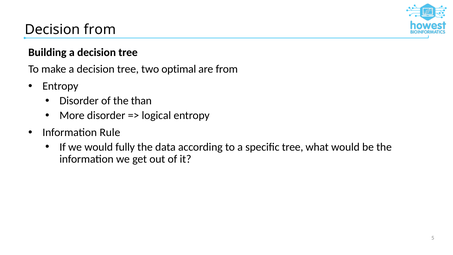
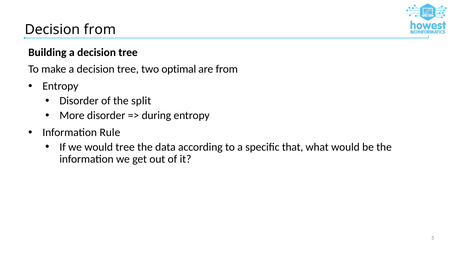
than: than -> split
logical: logical -> during
would fully: fully -> tree
specific tree: tree -> that
